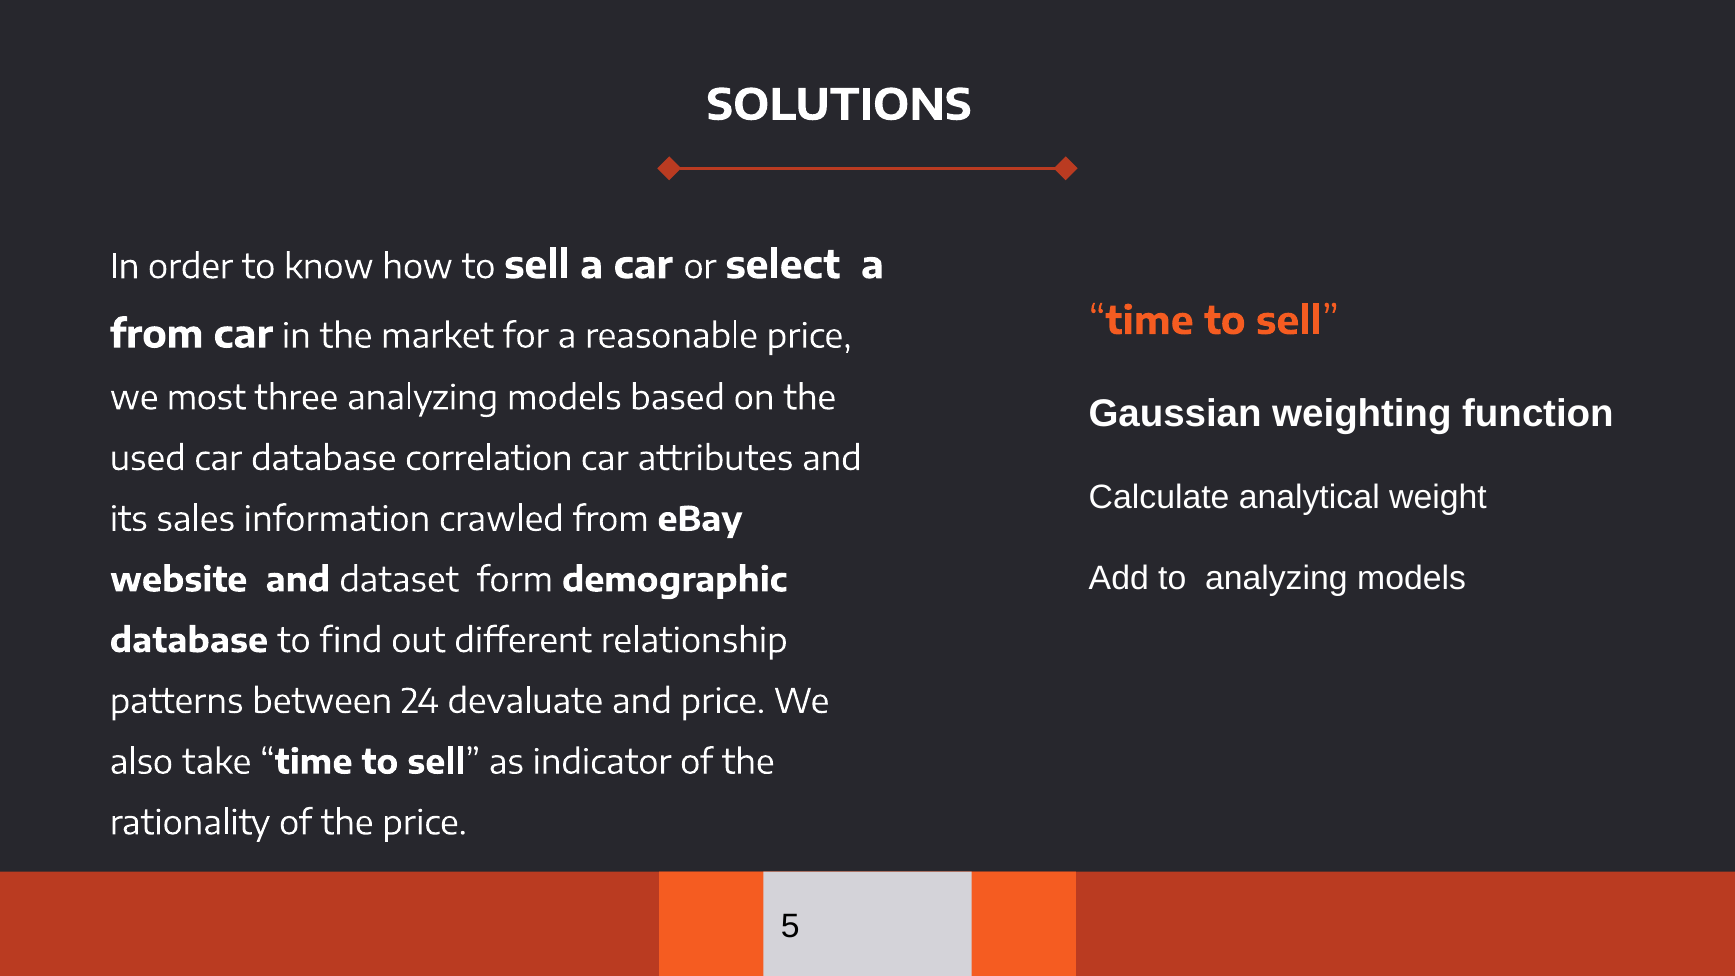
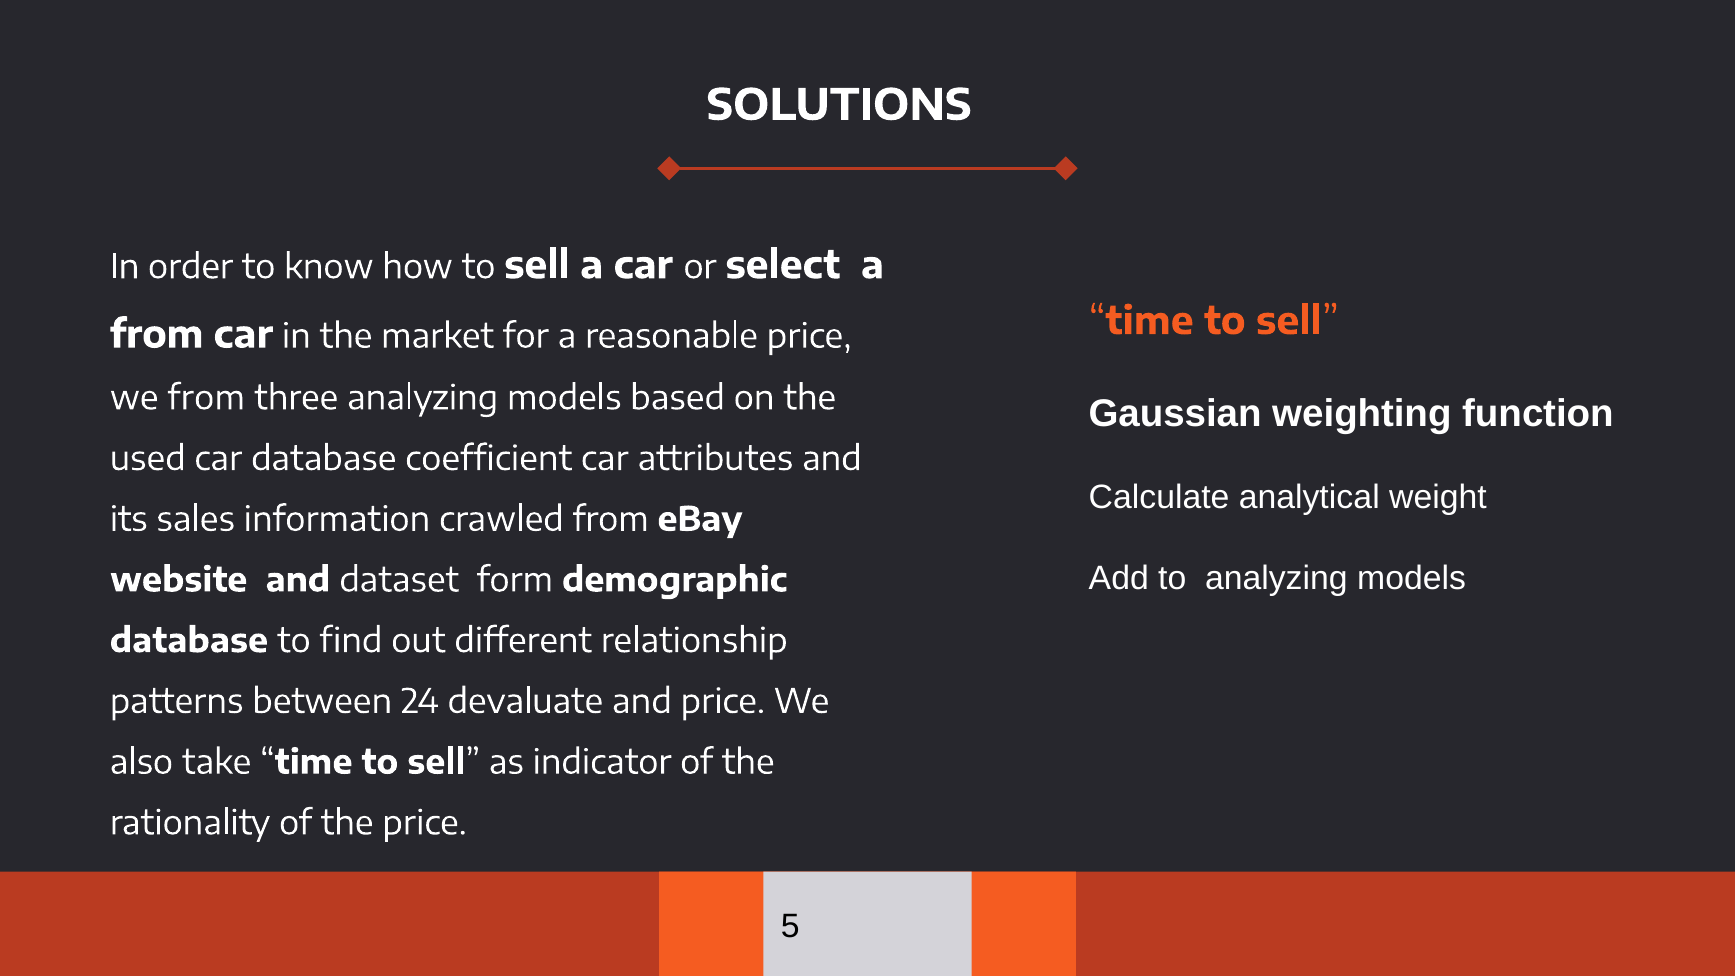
we most: most -> from
correlation: correlation -> coefficient
